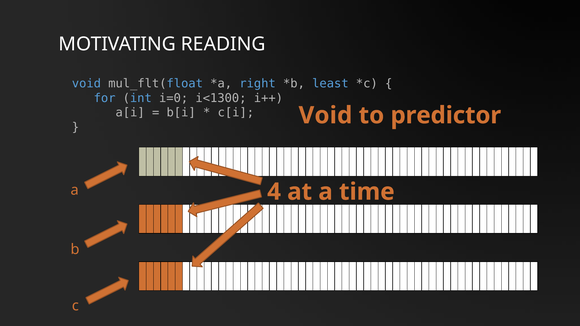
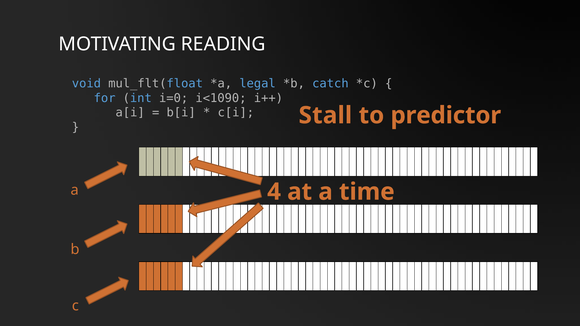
right: right -> legal
least: least -> catch
i<1300: i<1300 -> i<1090
Void at (325, 115): Void -> Stall
